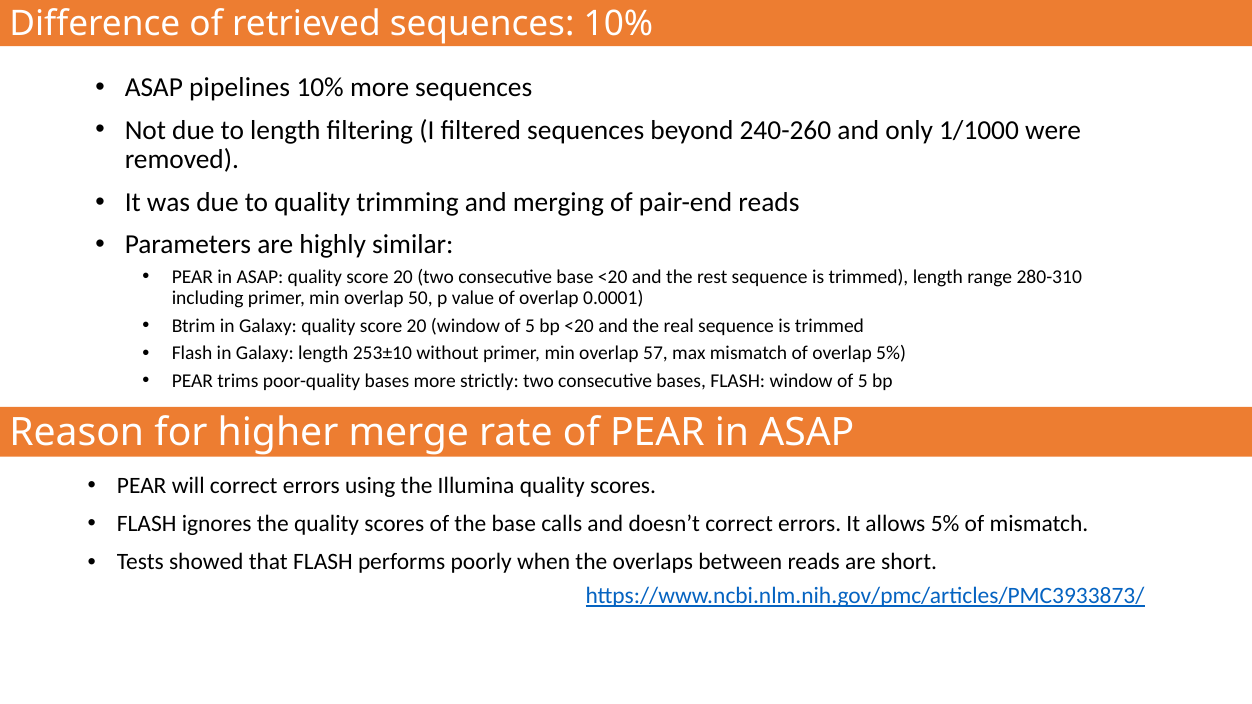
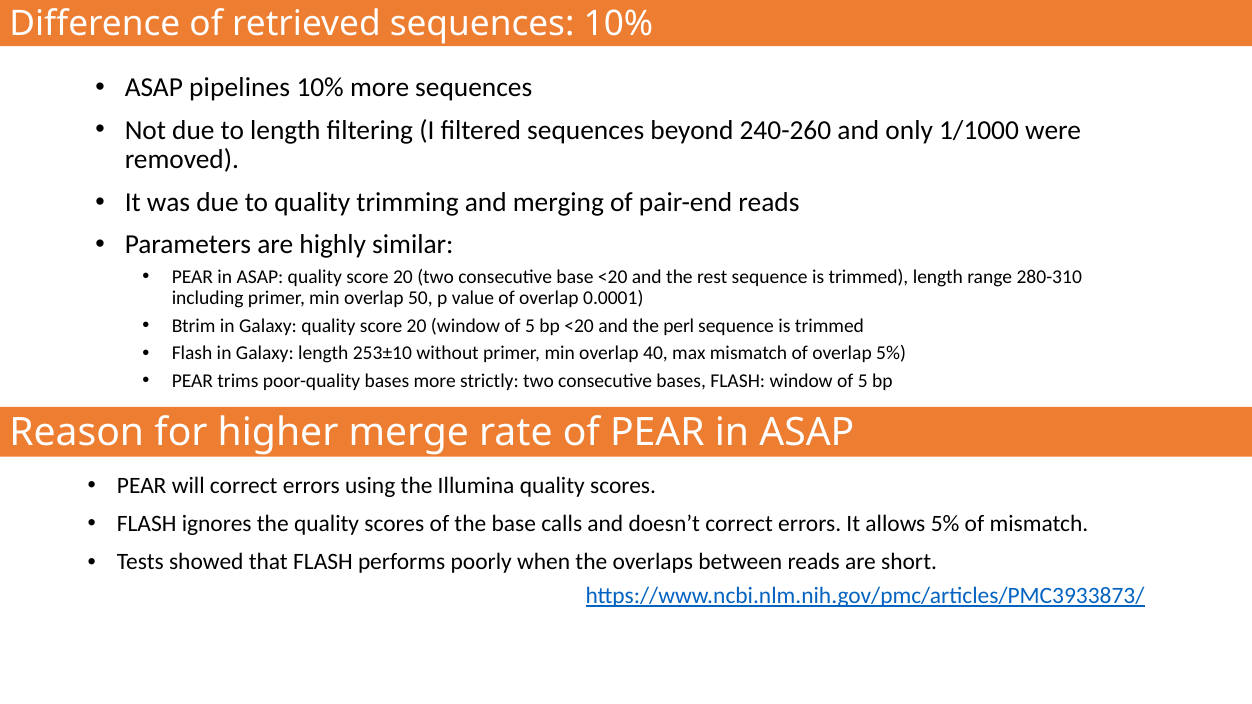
real: real -> perl
57: 57 -> 40
